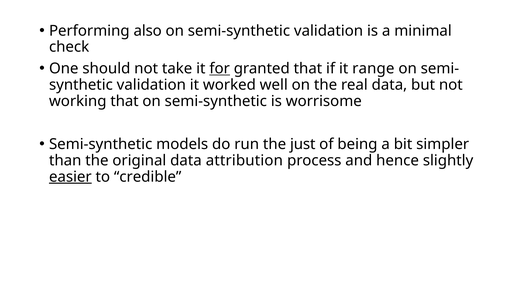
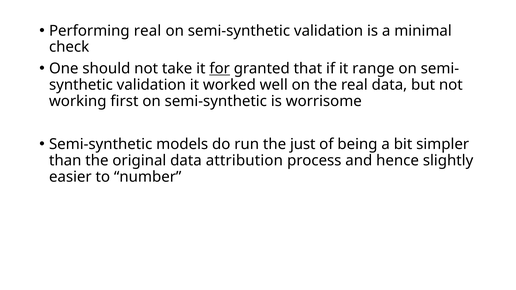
Performing also: also -> real
working that: that -> first
easier underline: present -> none
credible: credible -> number
